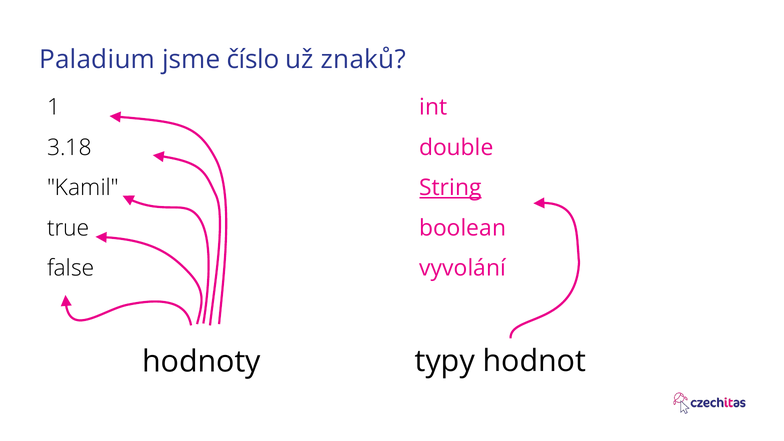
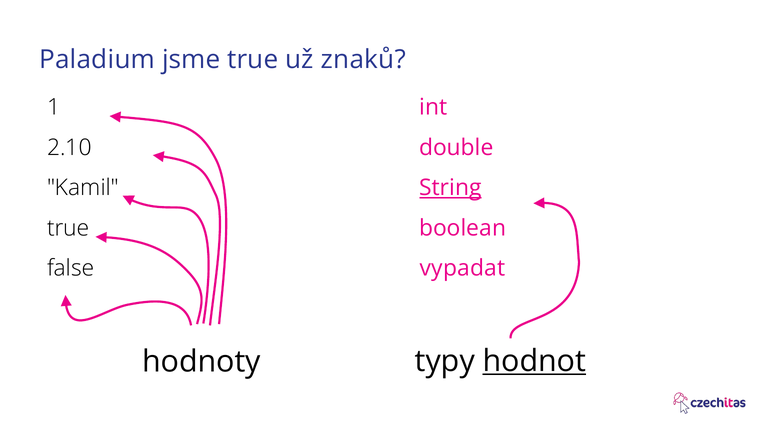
jsme číslo: číslo -> true
3.18: 3.18 -> 2.10
vyvolání: vyvolání -> vypadat
hodnot underline: none -> present
